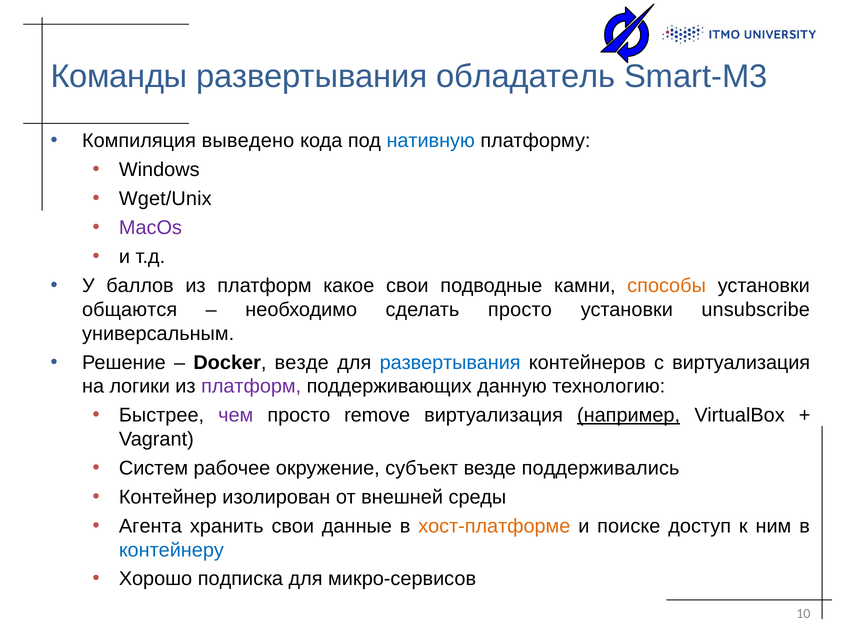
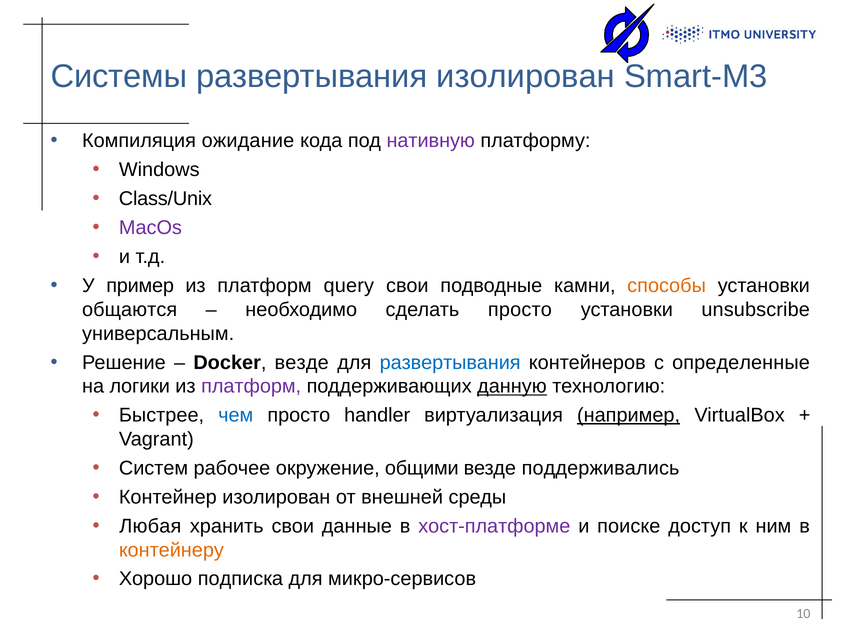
Команды: Команды -> Системы
развертывания обладатель: обладатель -> изолирован
выведено: выведено -> ожидание
нативную colour: blue -> purple
Wget/Unix: Wget/Unix -> Class/Unix
баллов: баллов -> пример
какое: какое -> query
с виртуализация: виртуализация -> определенные
данную underline: none -> present
чем colour: purple -> blue
remove: remove -> handler
субъект: субъект -> общими
Агента: Агента -> Любая
хост-платформе colour: orange -> purple
контейнеру colour: blue -> orange
